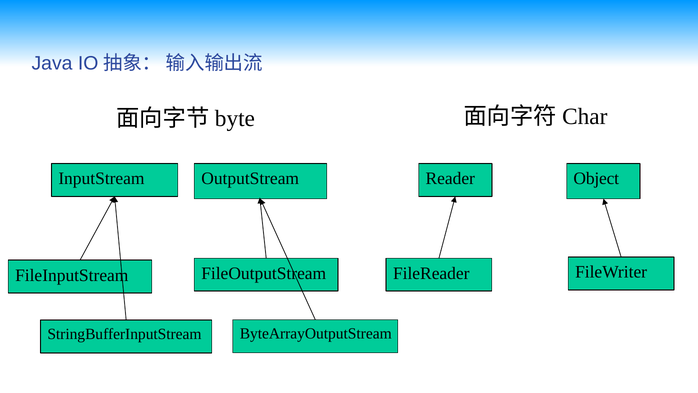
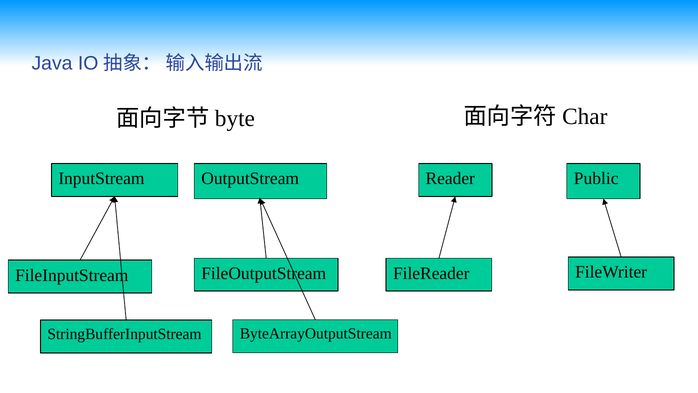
Object: Object -> Public
